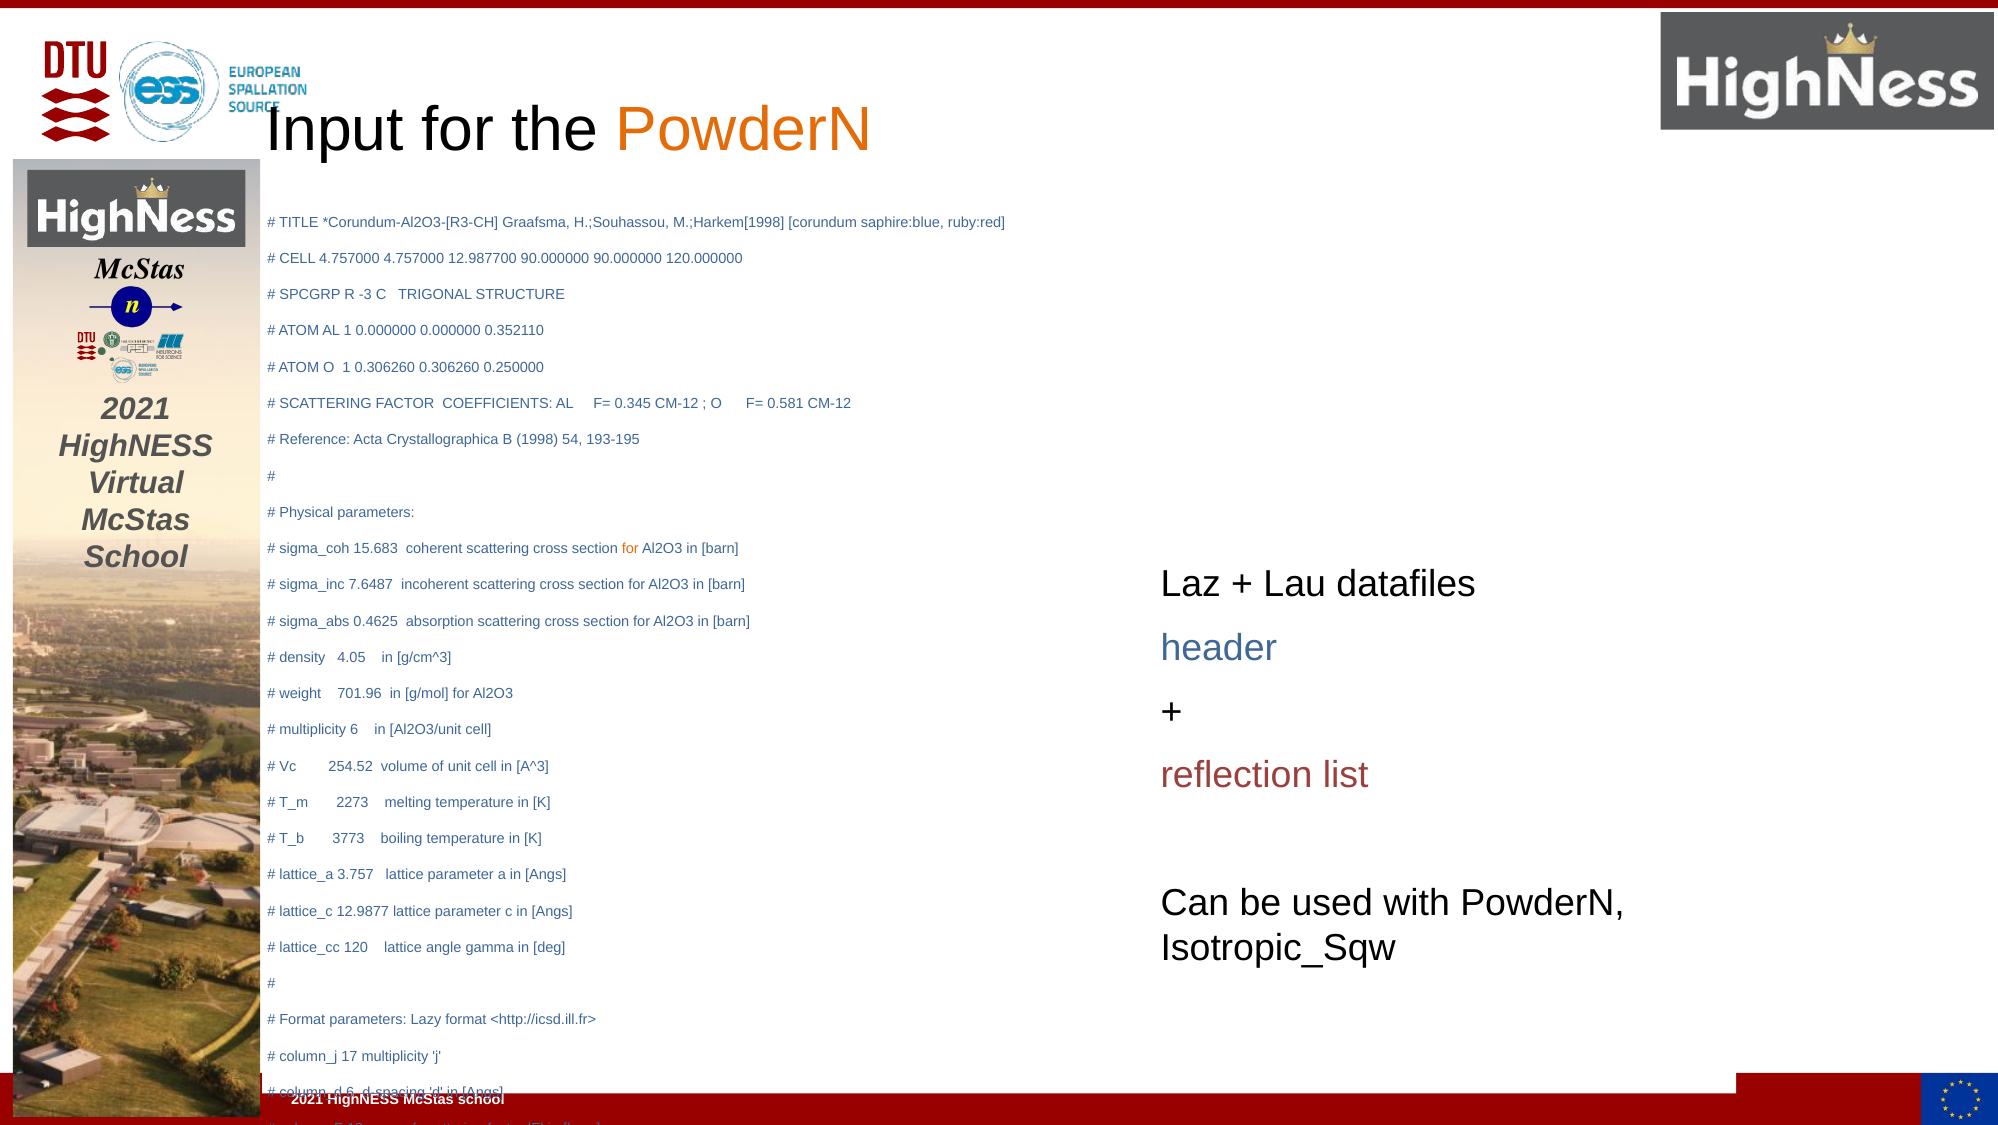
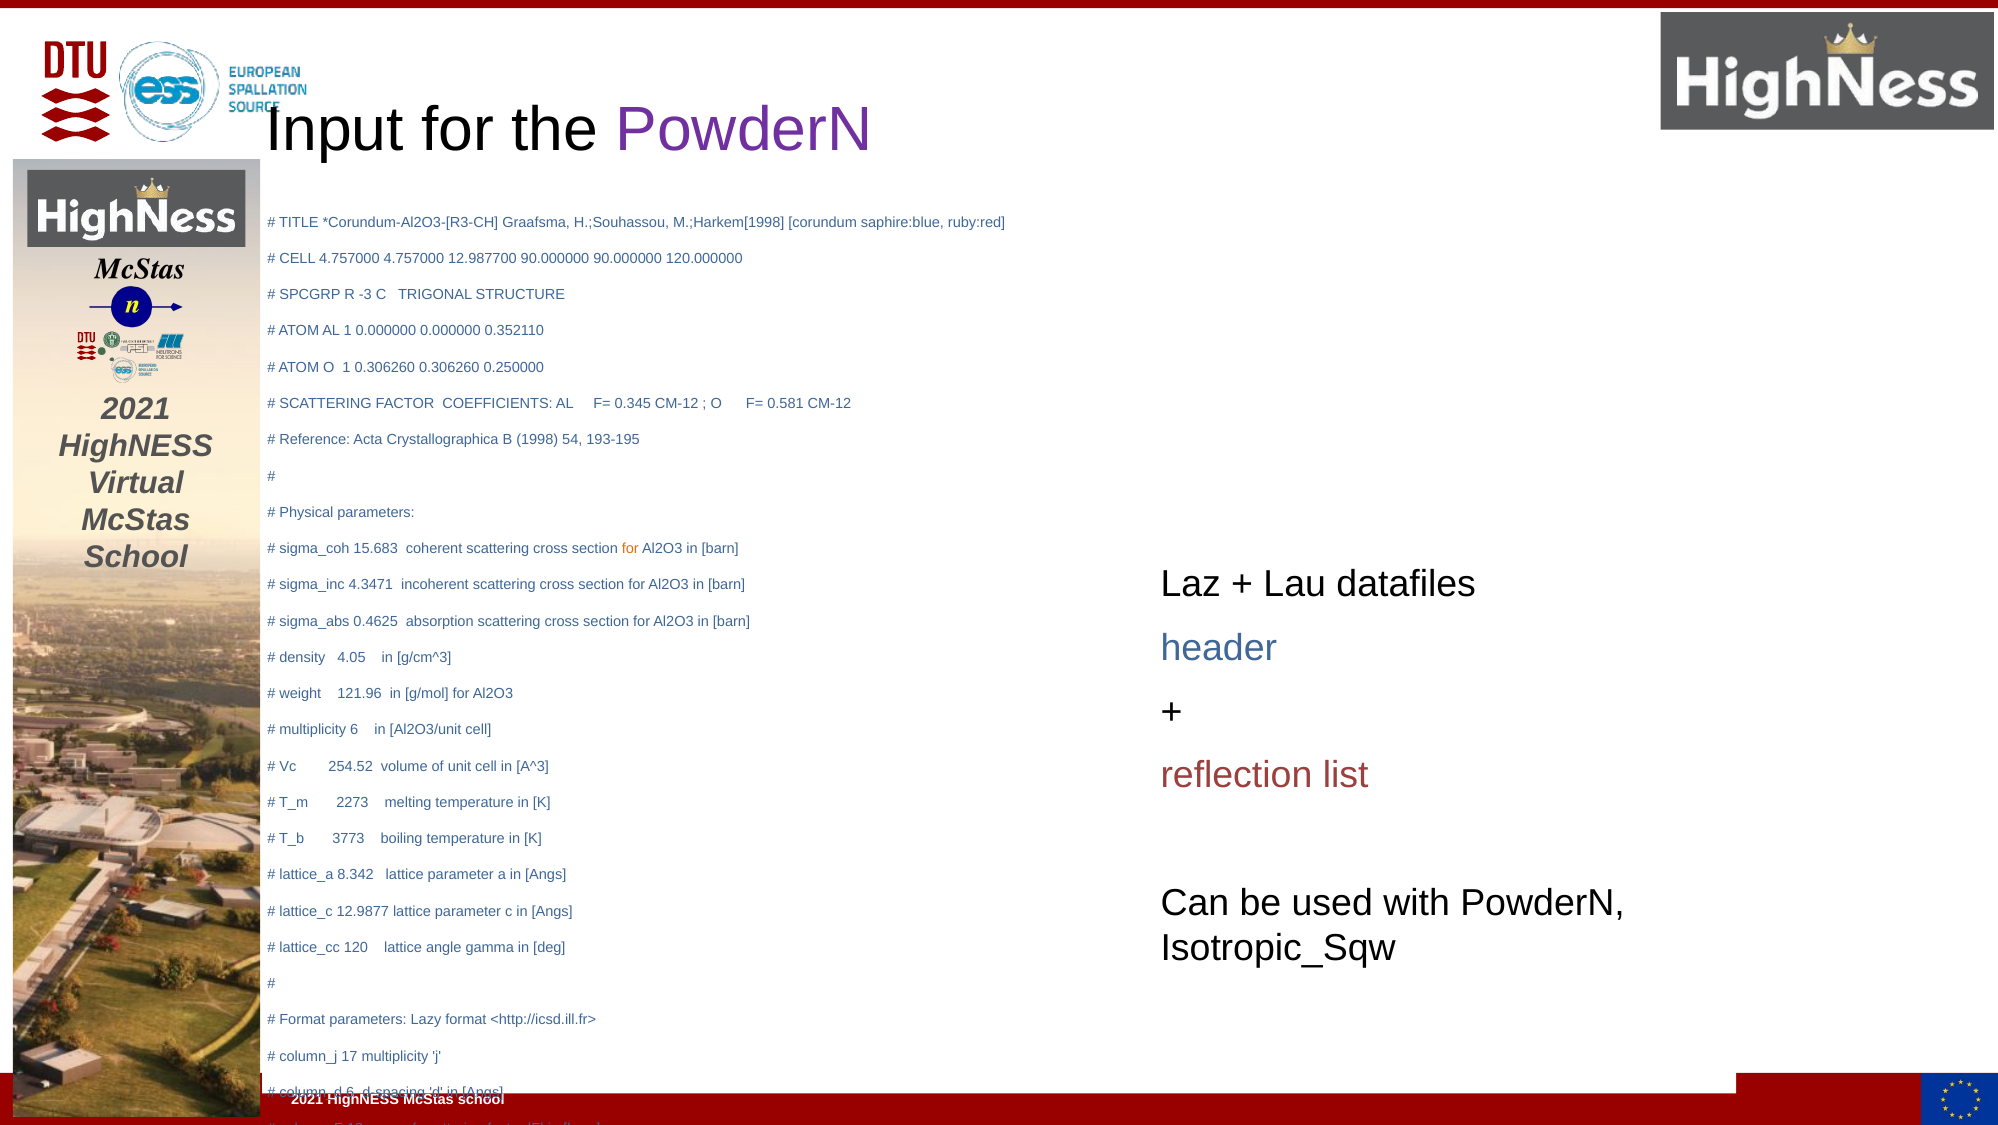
PowderN at (744, 130) colour: orange -> purple
7.6487: 7.6487 -> 4.3471
701.96: 701.96 -> 121.96
3.757: 3.757 -> 8.342
